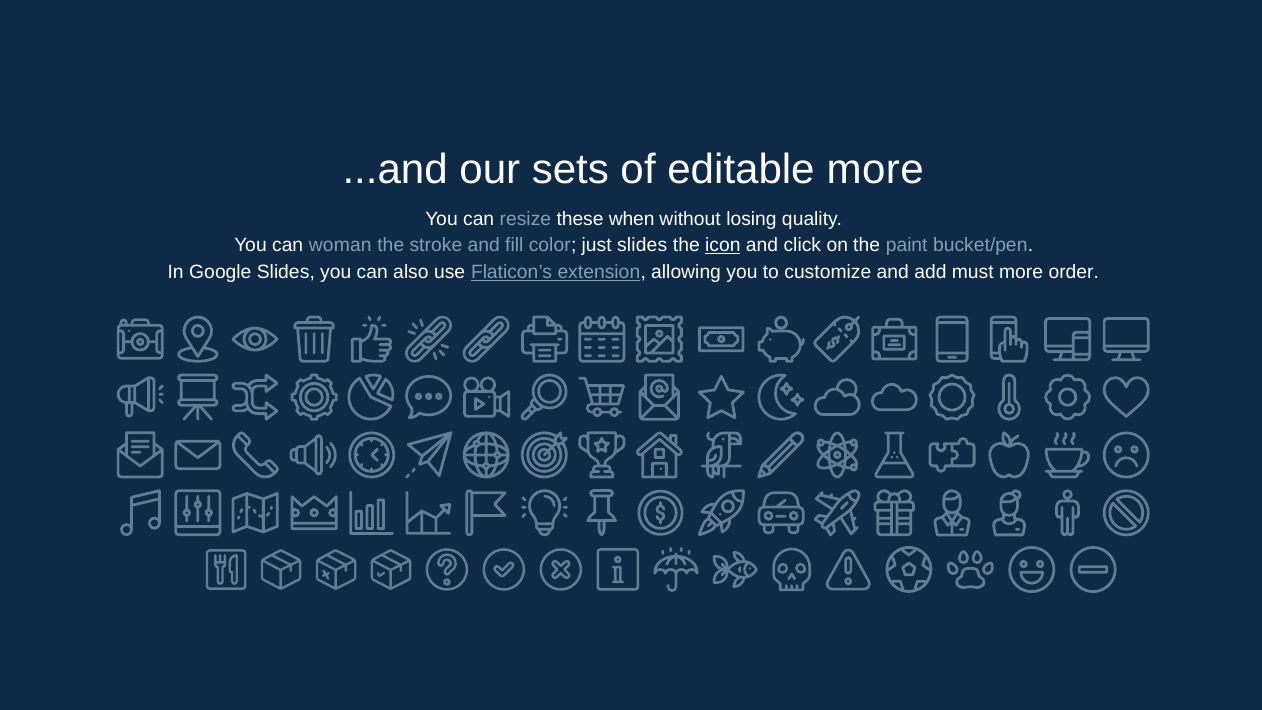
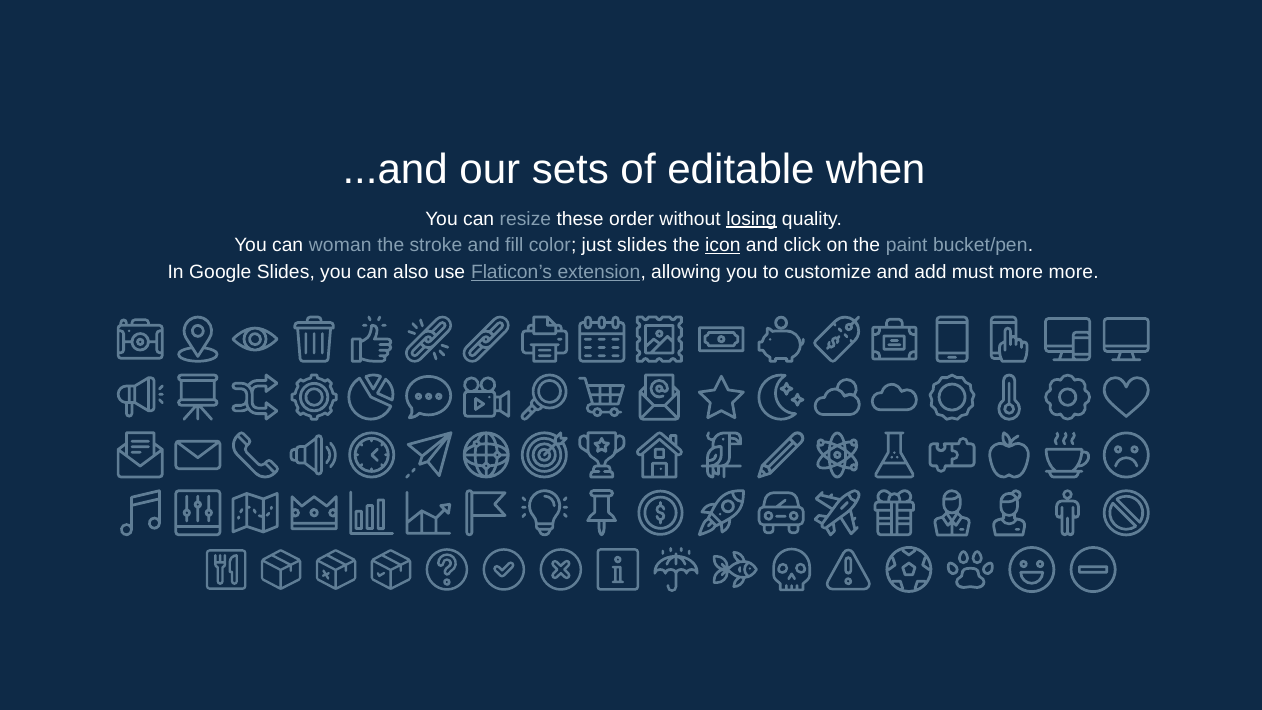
editable more: more -> when
when: when -> order
losing underline: none -> present
more order: order -> more
